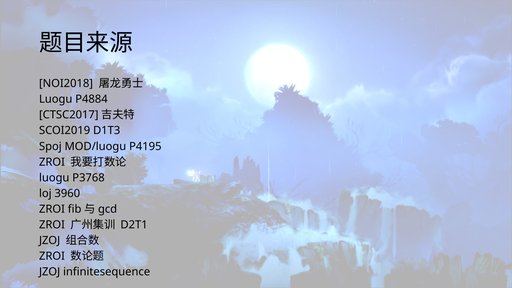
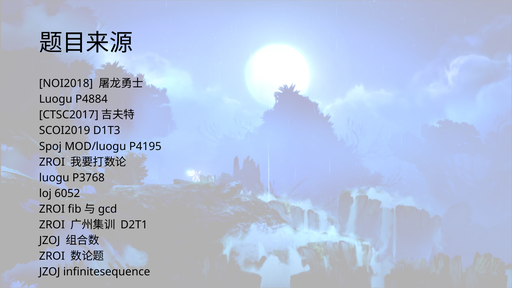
3960: 3960 -> 6052
